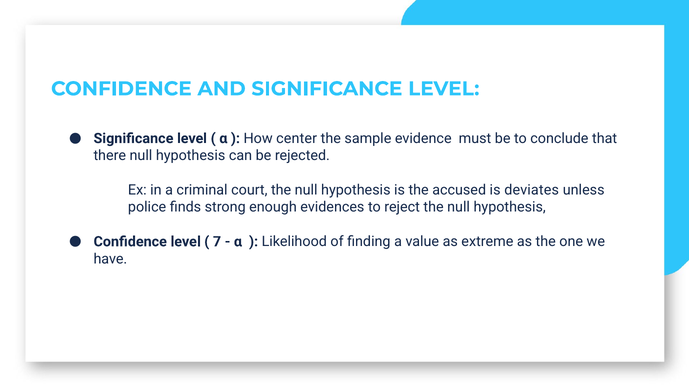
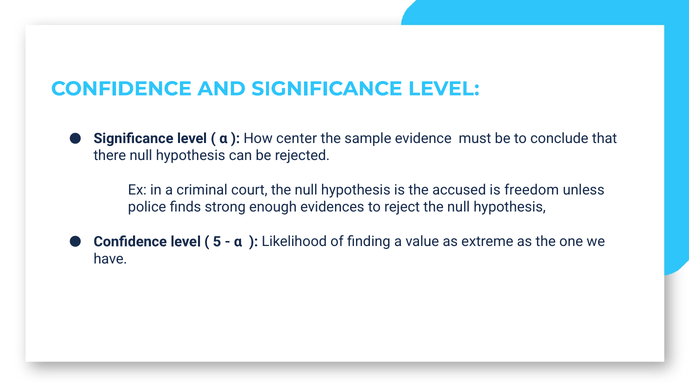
deviates: deviates -> freedom
7: 7 -> 5
